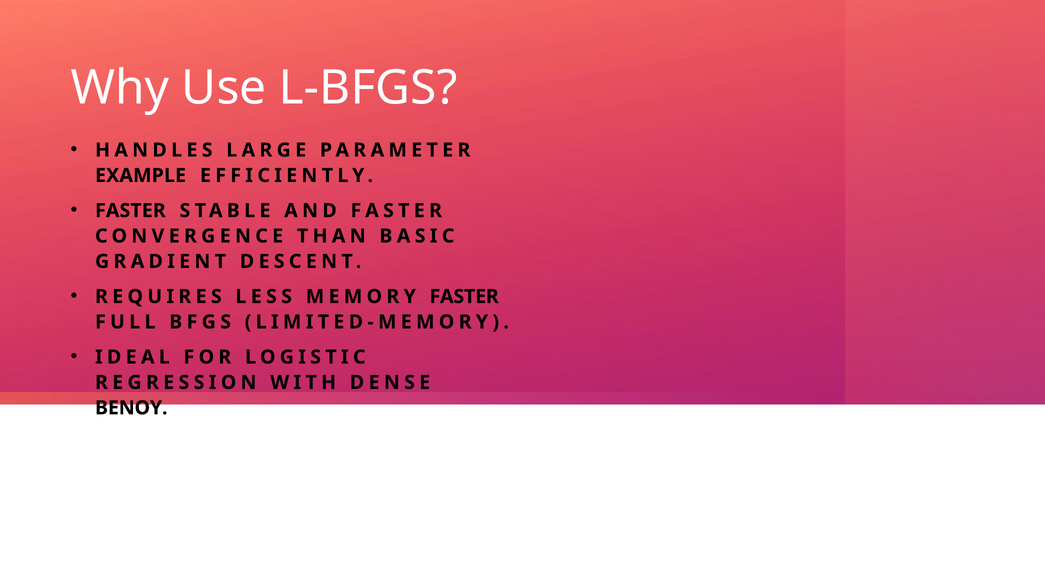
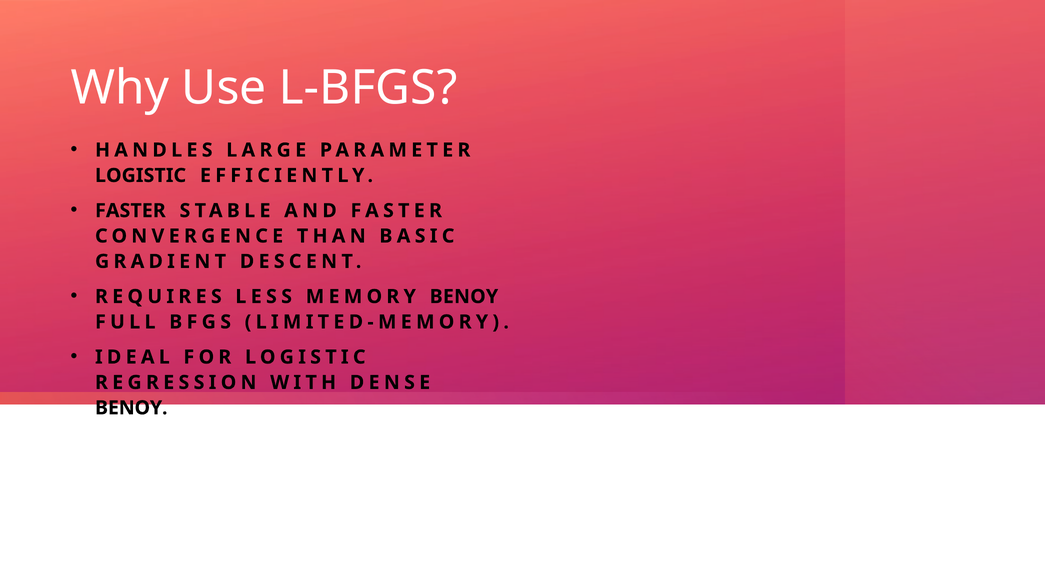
EXAMPLE at (141, 175): EXAMPLE -> LOGISTIC
MEMORY FASTER: FASTER -> BENOY
